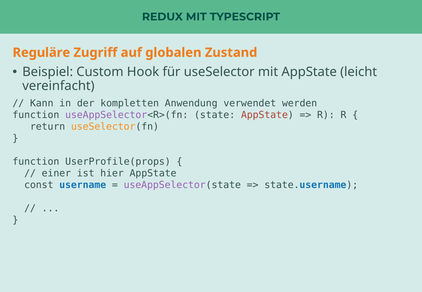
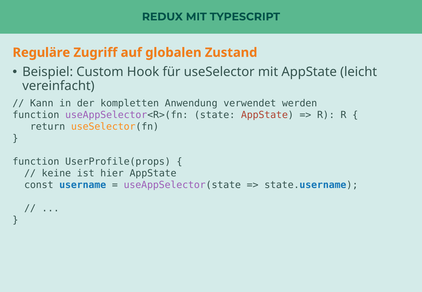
einer: einer -> keine
